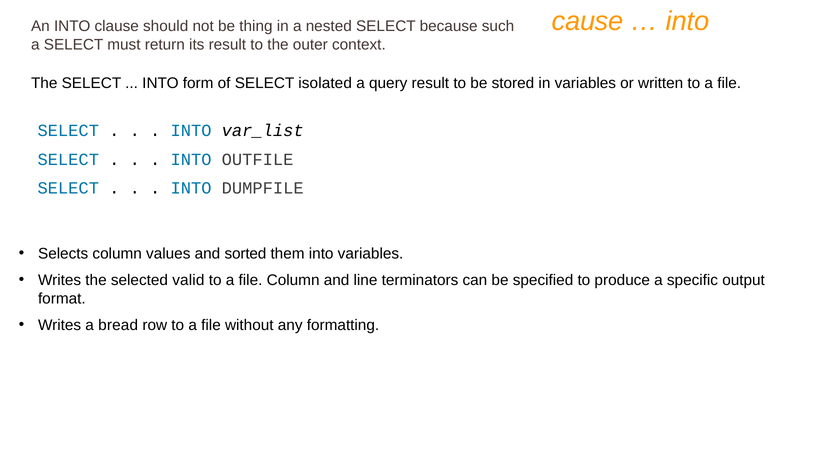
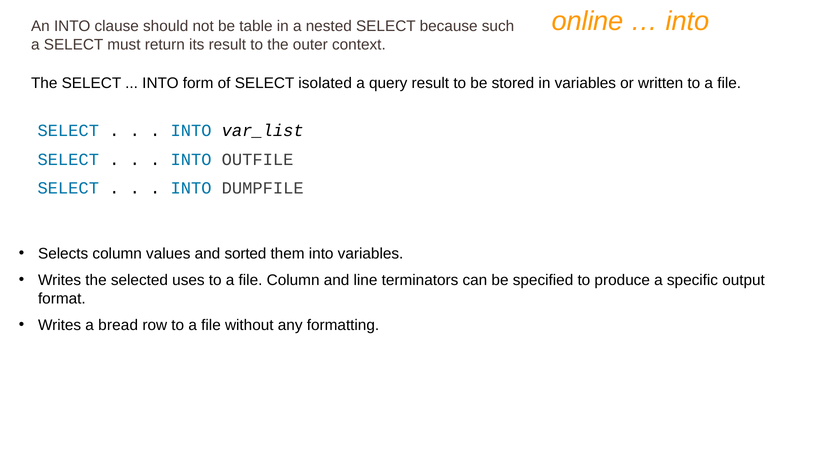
cause: cause -> online
thing: thing -> table
valid: valid -> uses
